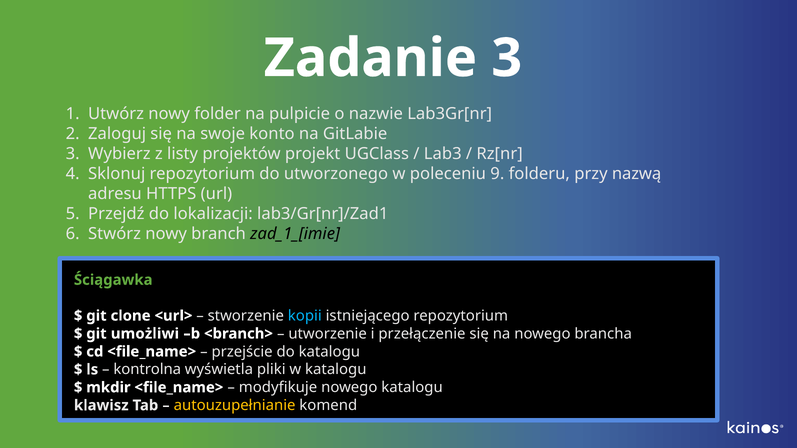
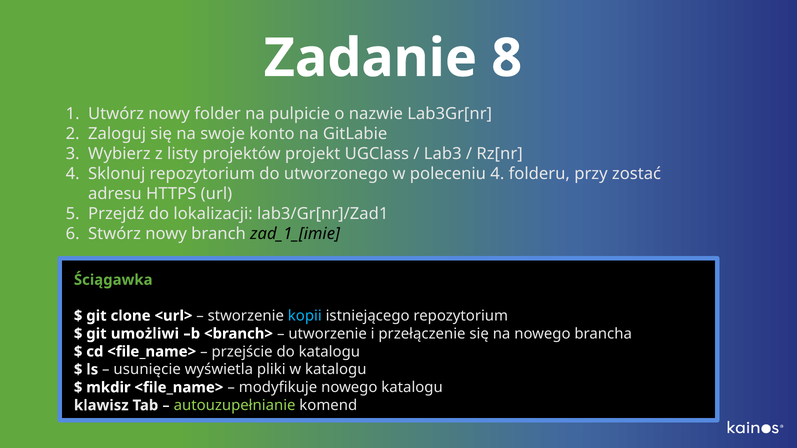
Zadanie 3: 3 -> 8
poleceniu 9: 9 -> 4
nazwą: nazwą -> zostać
kontrolna: kontrolna -> usunięcie
autouzupełnianie colour: yellow -> light green
